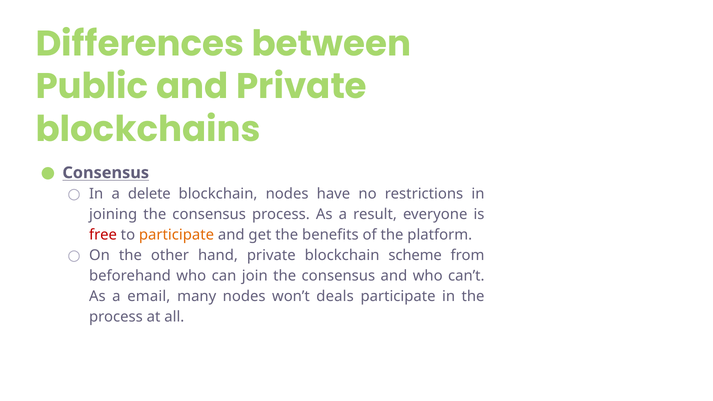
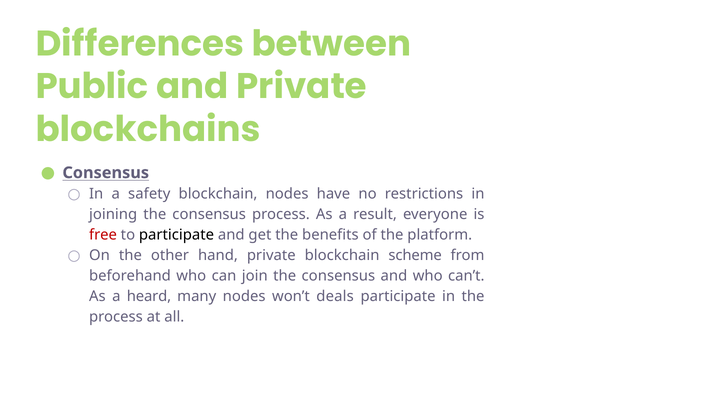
delete: delete -> safety
participate at (177, 235) colour: orange -> black
email: email -> heard
